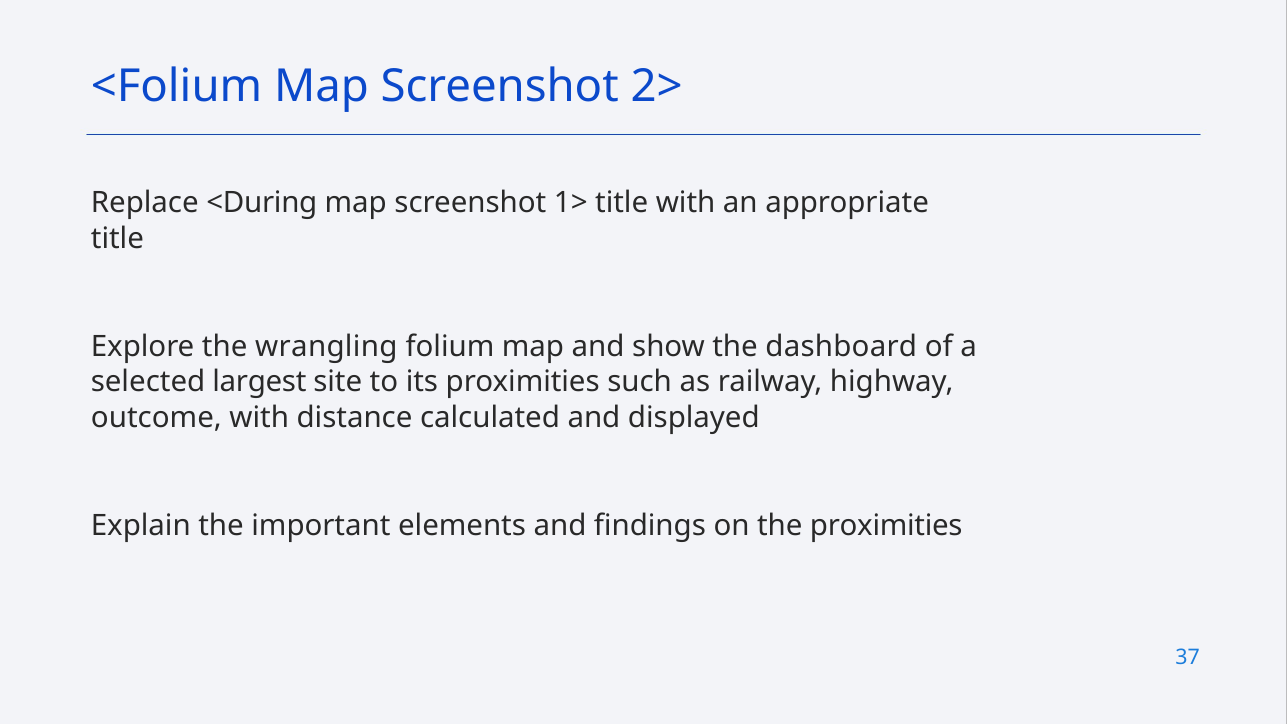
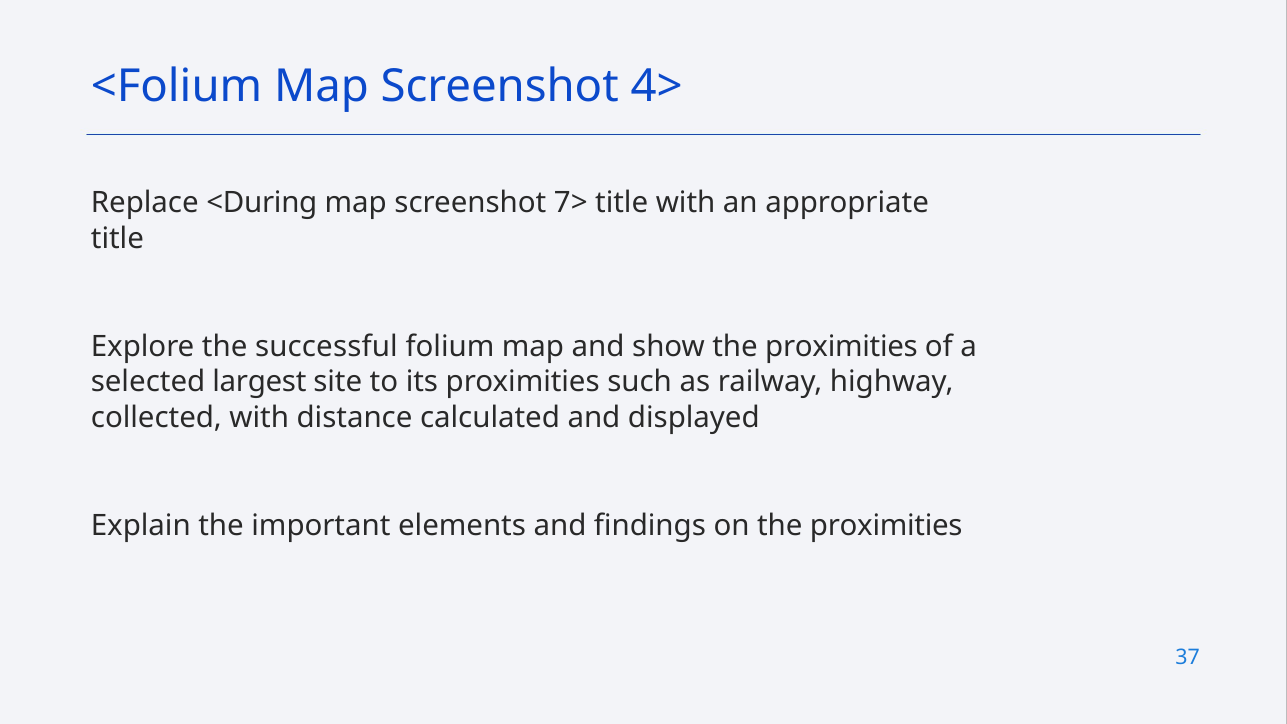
2>: 2> -> 4>
1>: 1> -> 7>
wrangling: wrangling -> successful
show the dashboard: dashboard -> proximities
outcome: outcome -> collected
